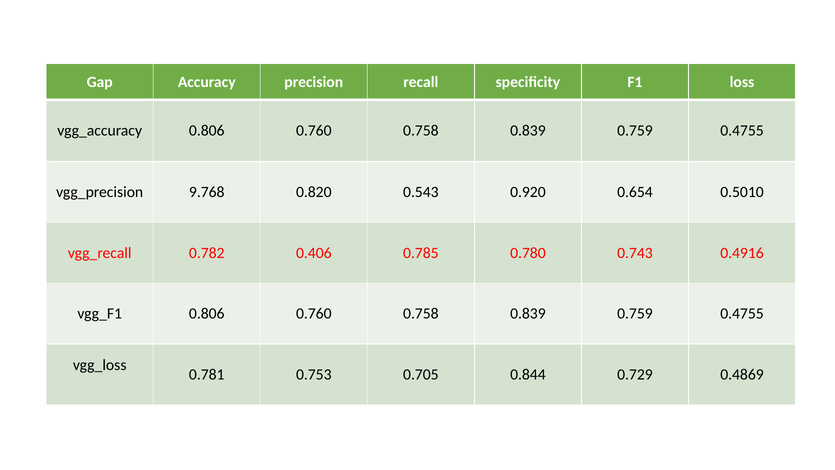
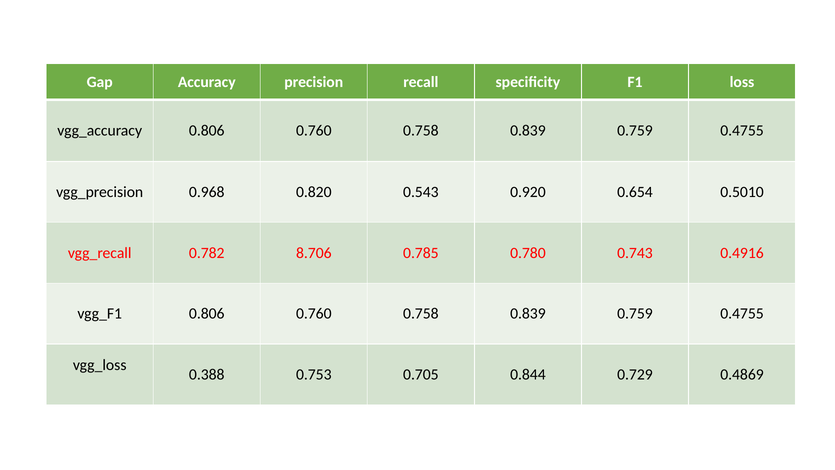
9.768: 9.768 -> 0.968
0.406: 0.406 -> 8.706
0.781: 0.781 -> 0.388
